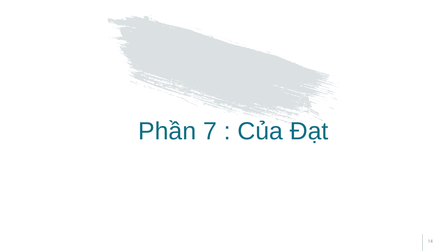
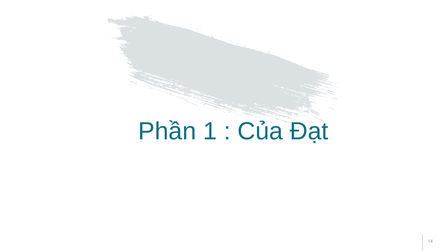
7: 7 -> 1
